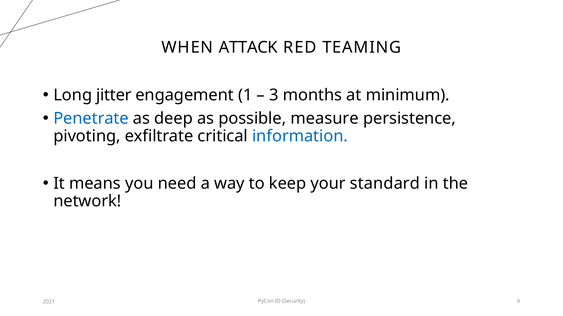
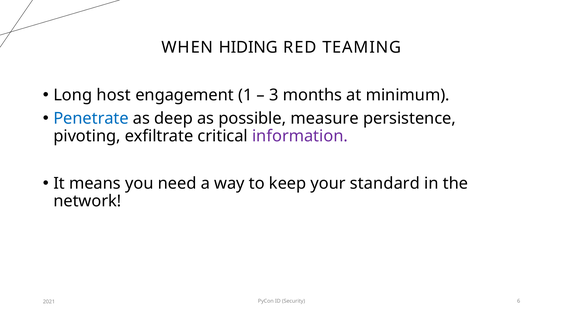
ATTACK: ATTACK -> HIDING
jitter: jitter -> host
information colour: blue -> purple
